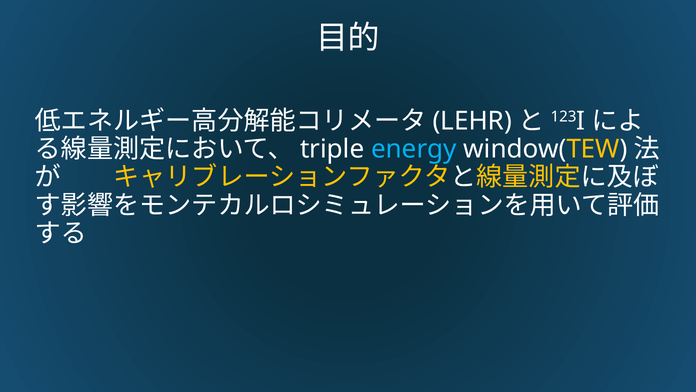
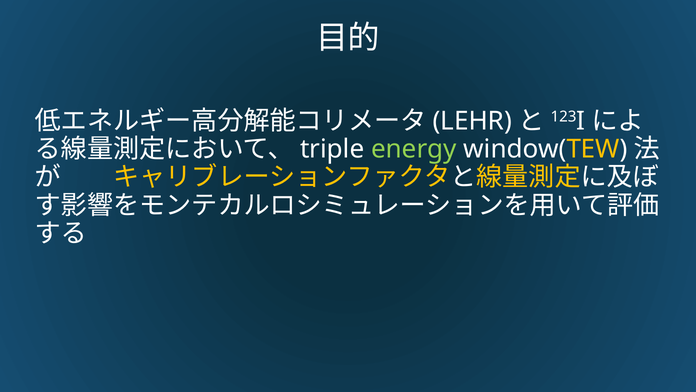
energy colour: light blue -> light green
